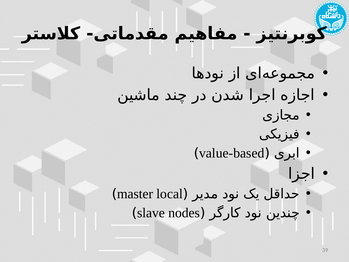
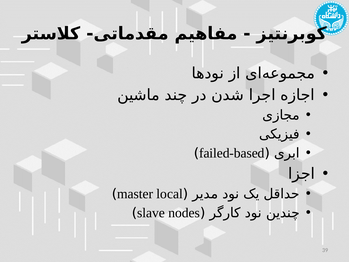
value-based: value-based -> failed-based
